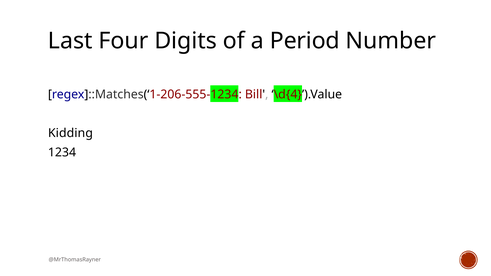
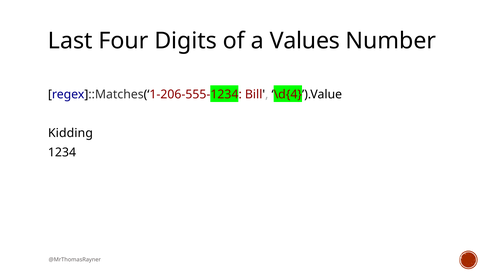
Period: Period -> Values
